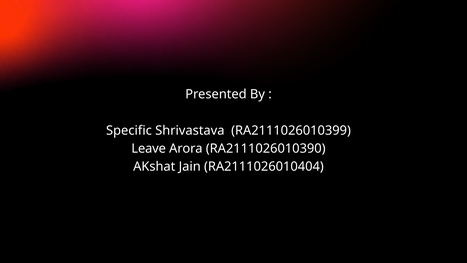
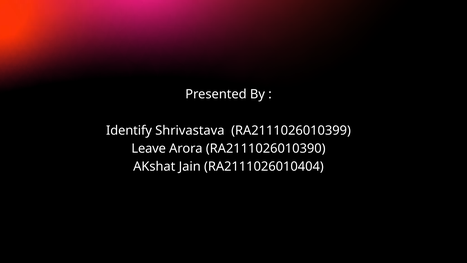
Specific: Specific -> Identify
